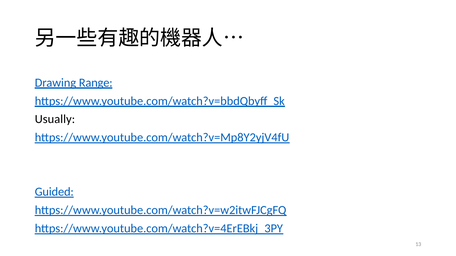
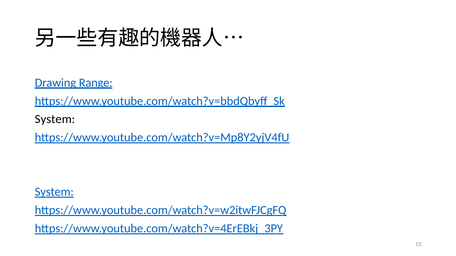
Usually at (55, 119): Usually -> System
Guided at (54, 192): Guided -> System
